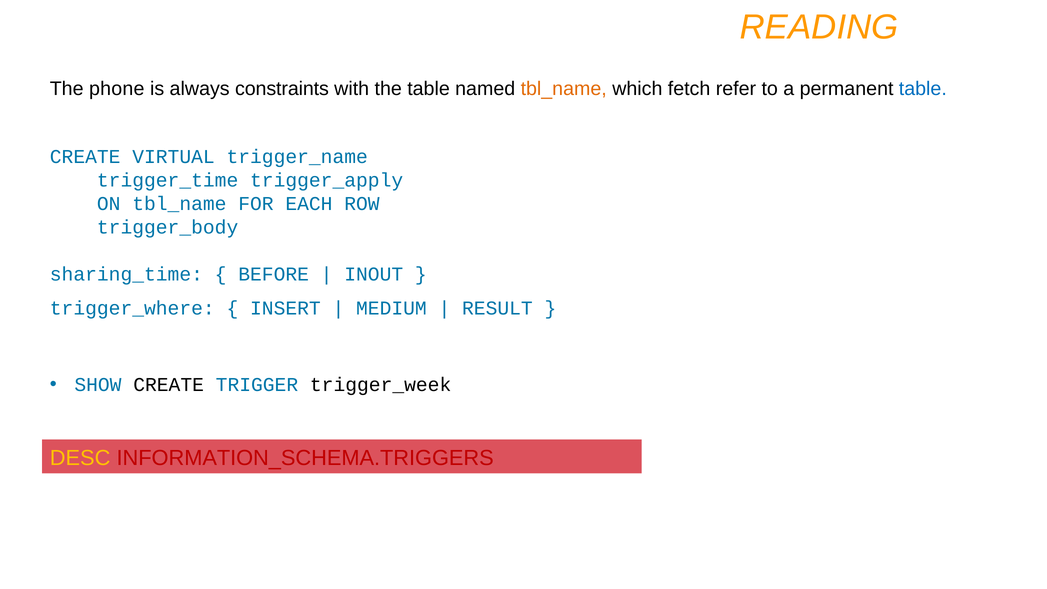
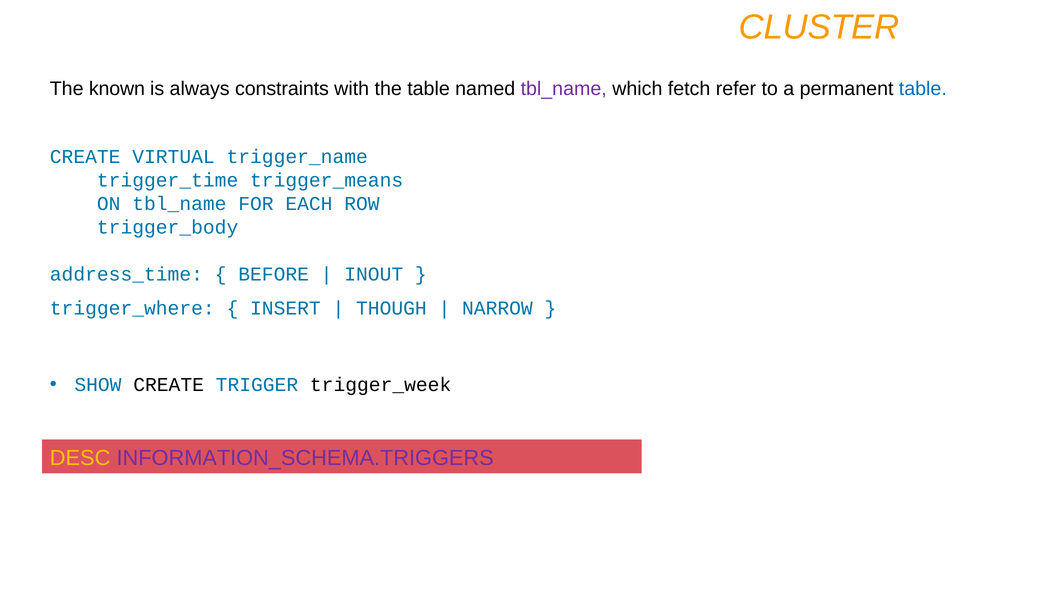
READING: READING -> CLUSTER
phone: phone -> known
tbl_name at (564, 89) colour: orange -> purple
trigger_apply: trigger_apply -> trigger_means
sharing_time: sharing_time -> address_time
MEDIUM: MEDIUM -> THOUGH
RESULT: RESULT -> NARROW
INFORMATION_SCHEMA.TRIGGERS colour: red -> purple
